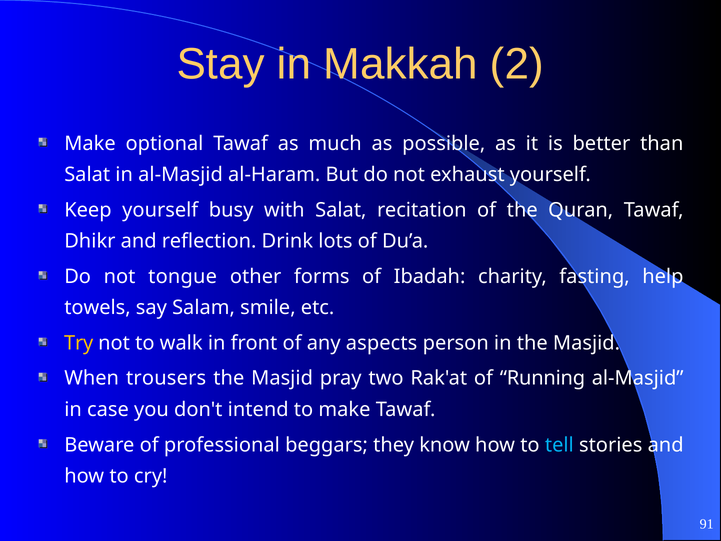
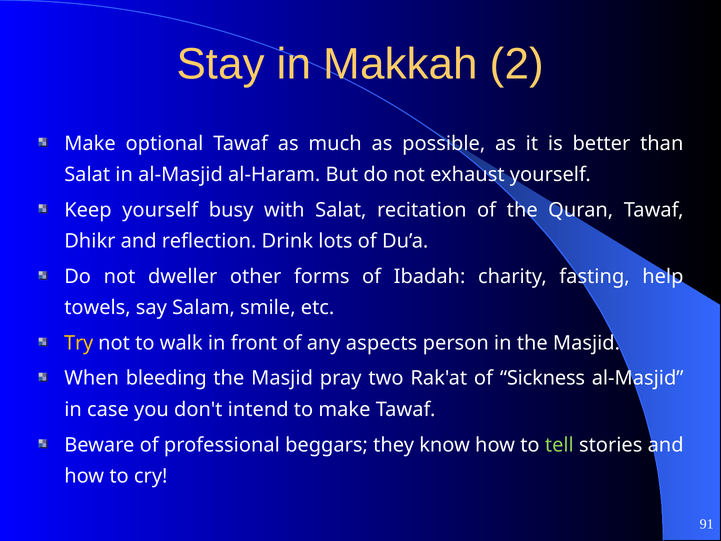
tongue: tongue -> dweller
trousers: trousers -> bleeding
Running: Running -> Sickness
tell colour: light blue -> light green
